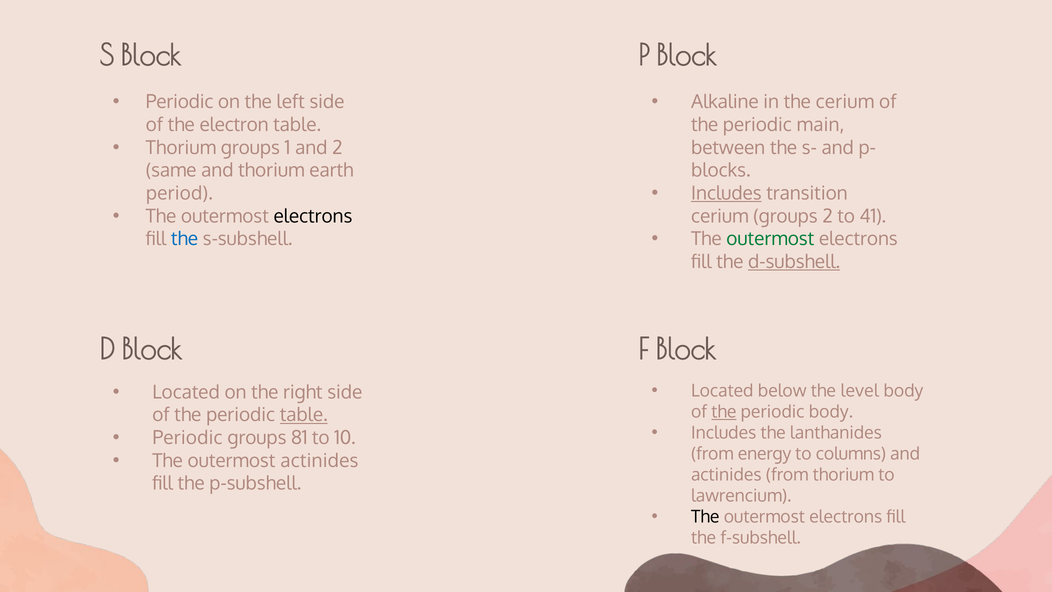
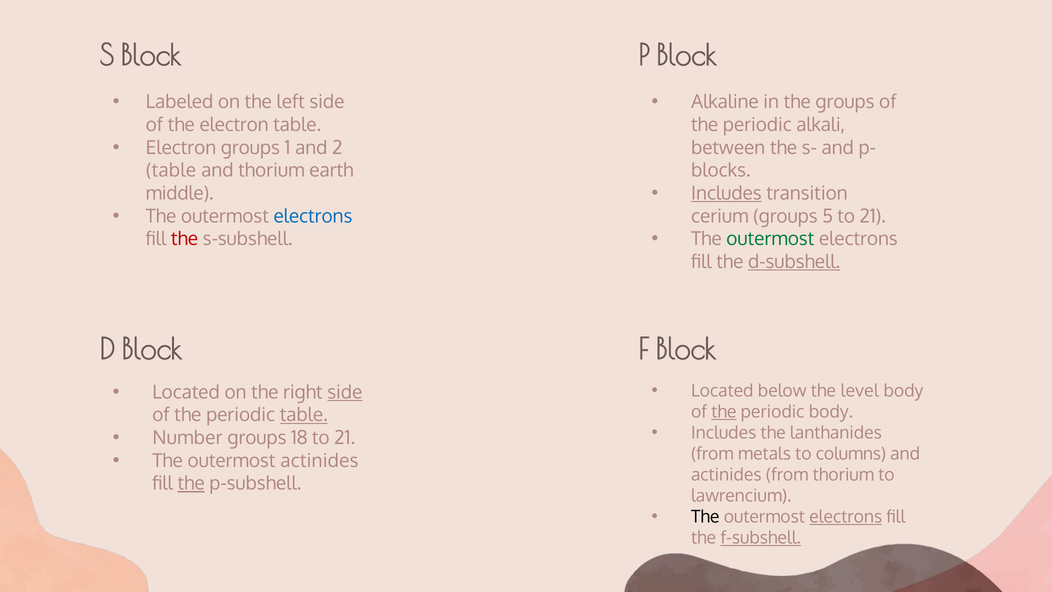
Periodic at (180, 102): Periodic -> Labeled
the cerium: cerium -> groups
main: main -> alkali
Thorium at (181, 148): Thorium -> Electron
same at (171, 171): same -> table
period: period -> middle
electrons at (313, 216) colour: black -> blue
groups 2: 2 -> 5
41 at (873, 216): 41 -> 21
the at (185, 239) colour: blue -> red
side at (345, 392) underline: none -> present
Periodic at (187, 438): Periodic -> Number
81: 81 -> 18
10 at (345, 438): 10 -> 21
energy: energy -> metals
the at (191, 483) underline: none -> present
electrons at (846, 517) underline: none -> present
f-subshell underline: none -> present
